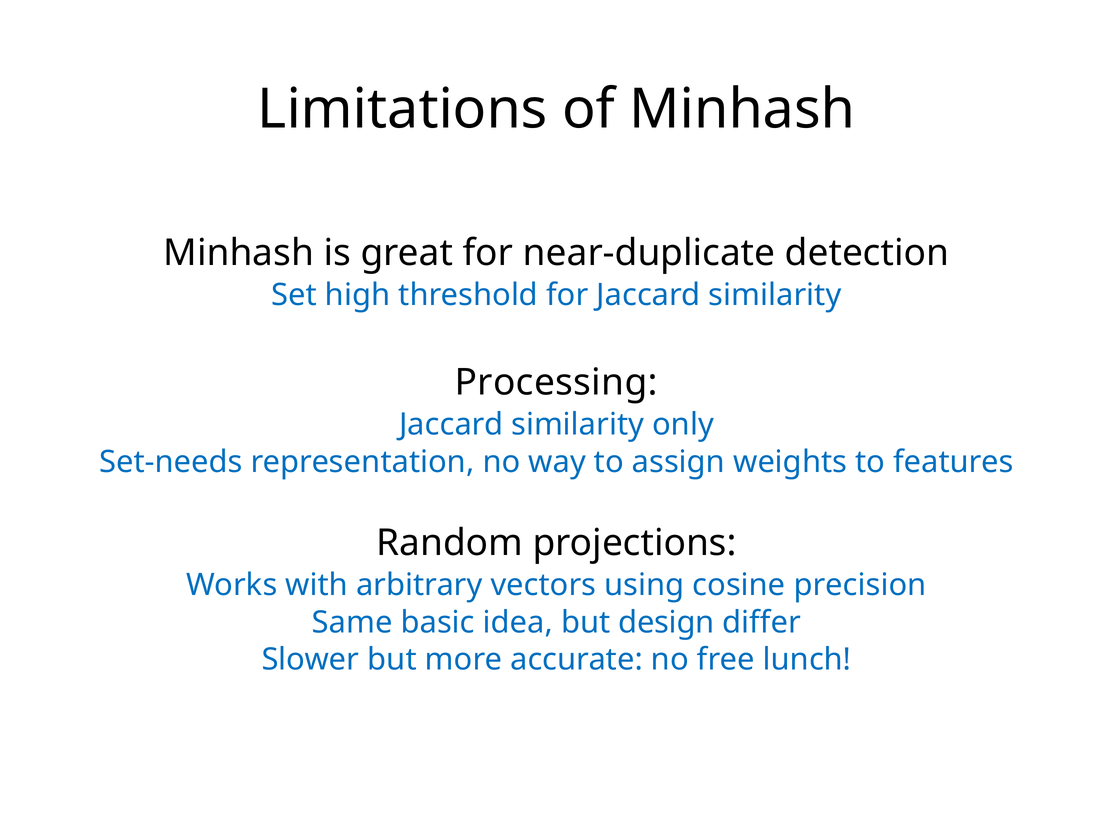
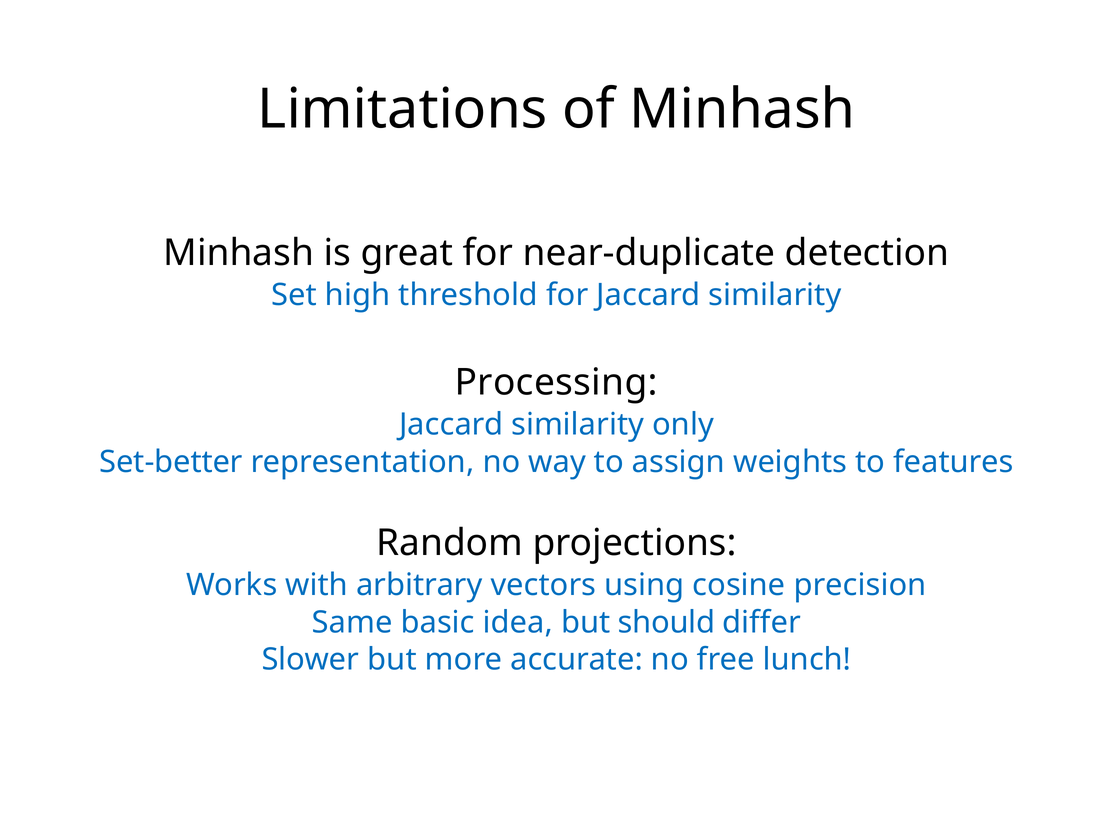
Set-needs: Set-needs -> Set-better
design: design -> should
